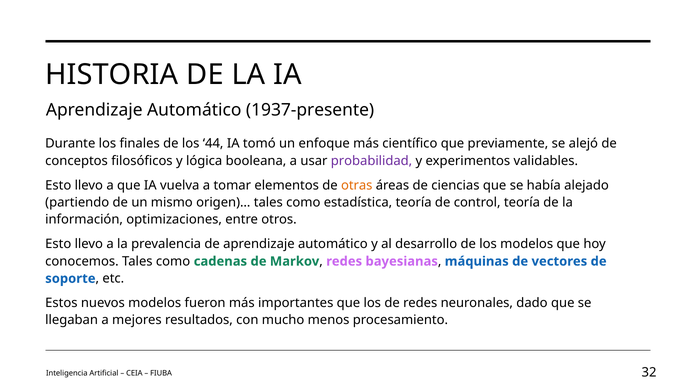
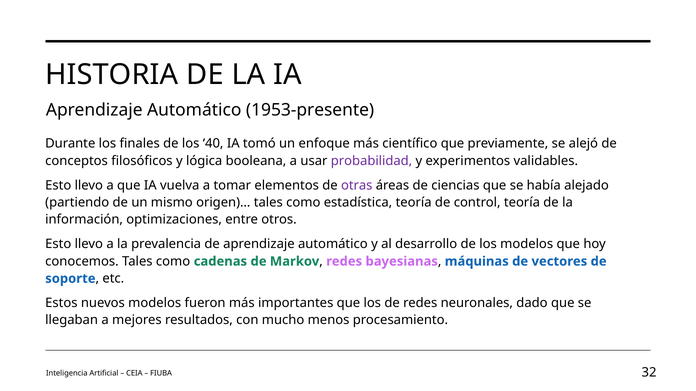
1937-presente: 1937-presente -> 1953-presente
44: 44 -> 40
otras colour: orange -> purple
